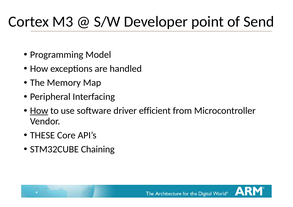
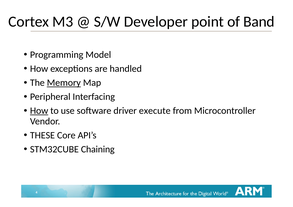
Send: Send -> Band
Memory underline: none -> present
efficient: efficient -> execute
